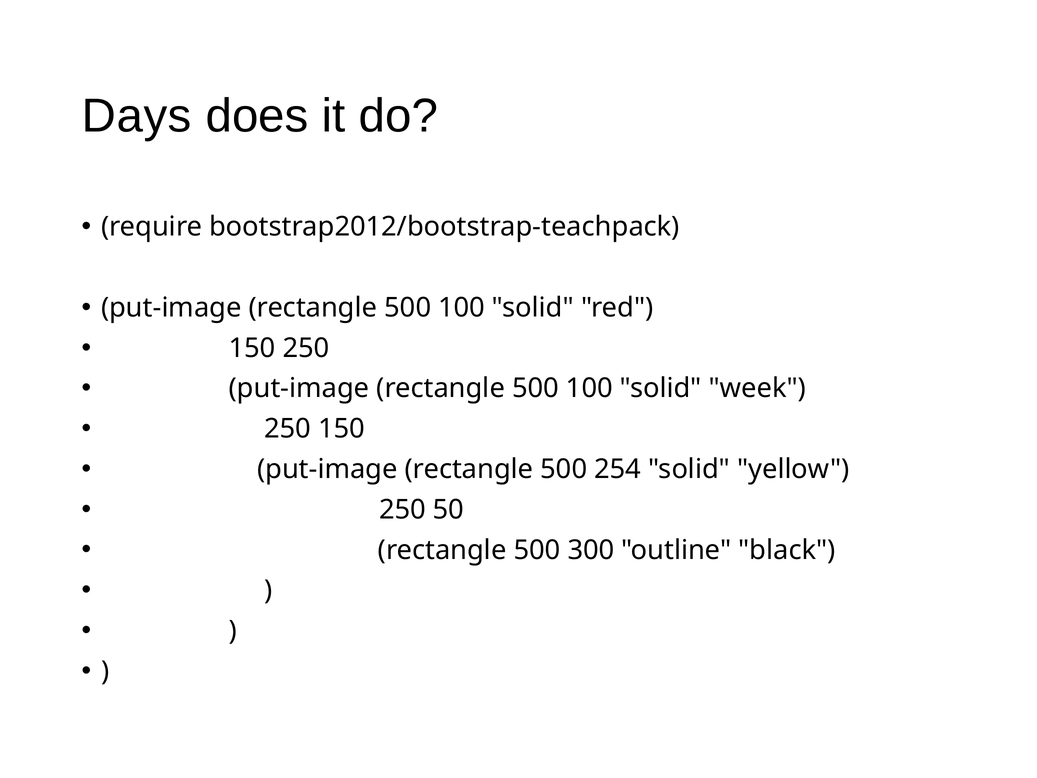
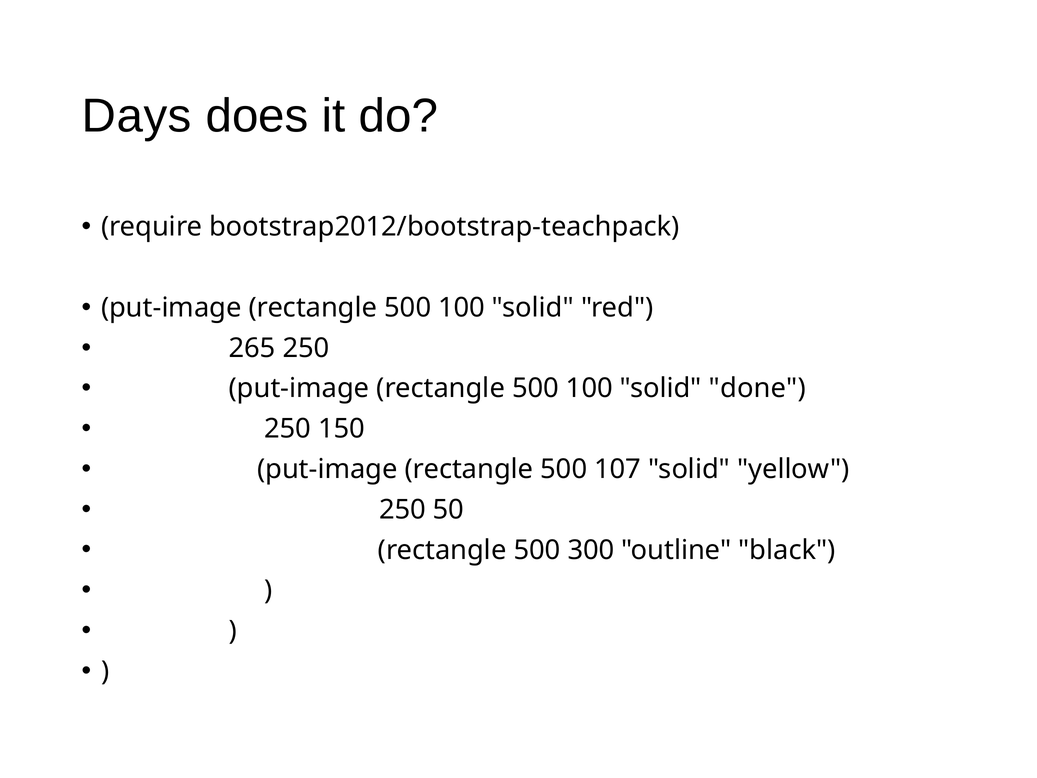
150 at (252, 348): 150 -> 265
week: week -> done
254: 254 -> 107
